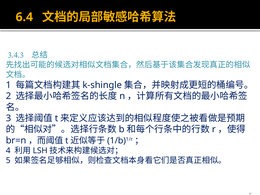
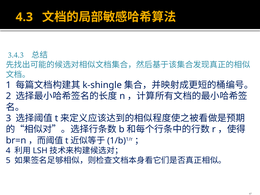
6.4: 6.4 -> 4.3
